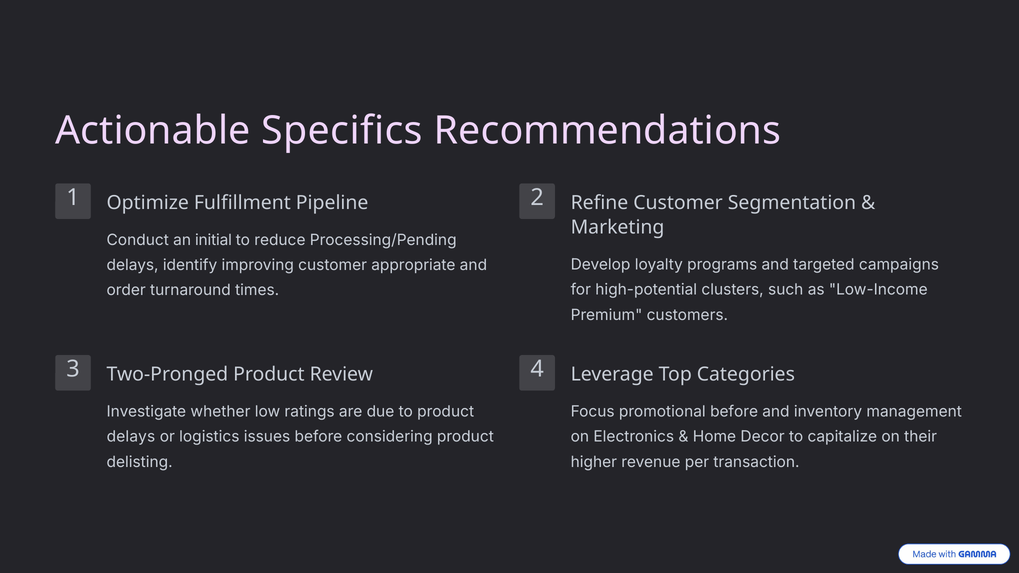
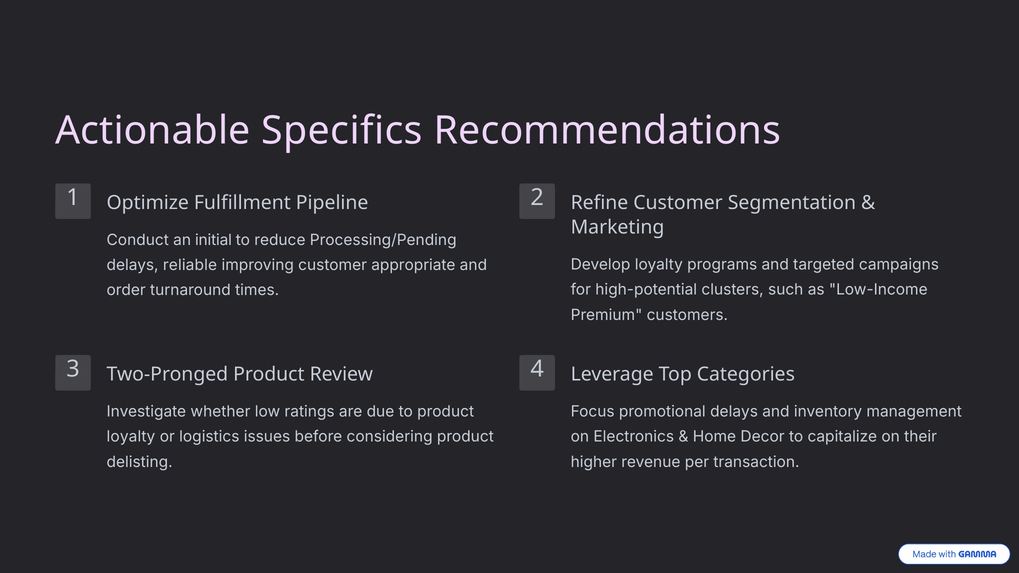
identify: identify -> reliable
promotional before: before -> delays
delays at (131, 437): delays -> loyalty
